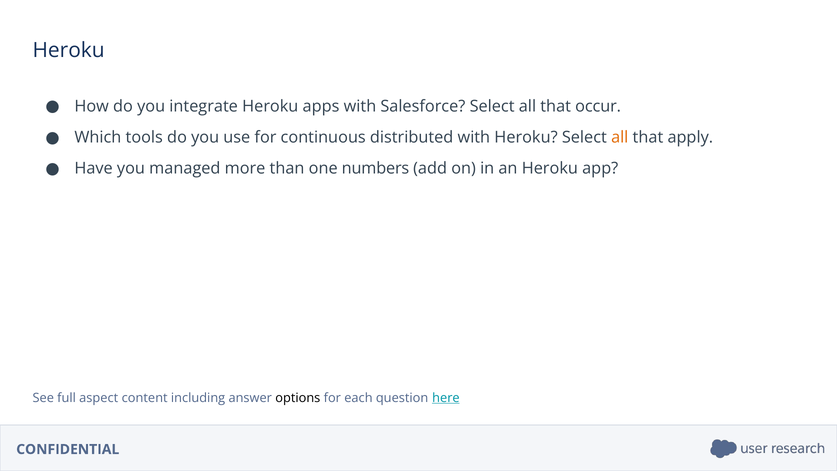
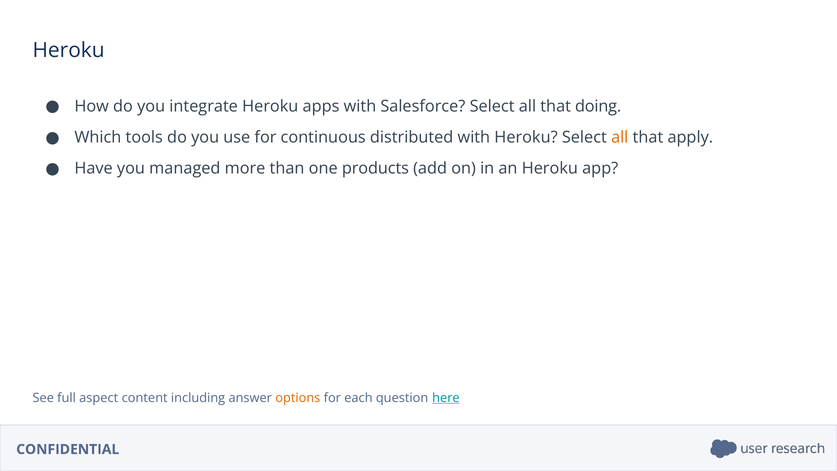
occur: occur -> doing
numbers: numbers -> products
options colour: black -> orange
